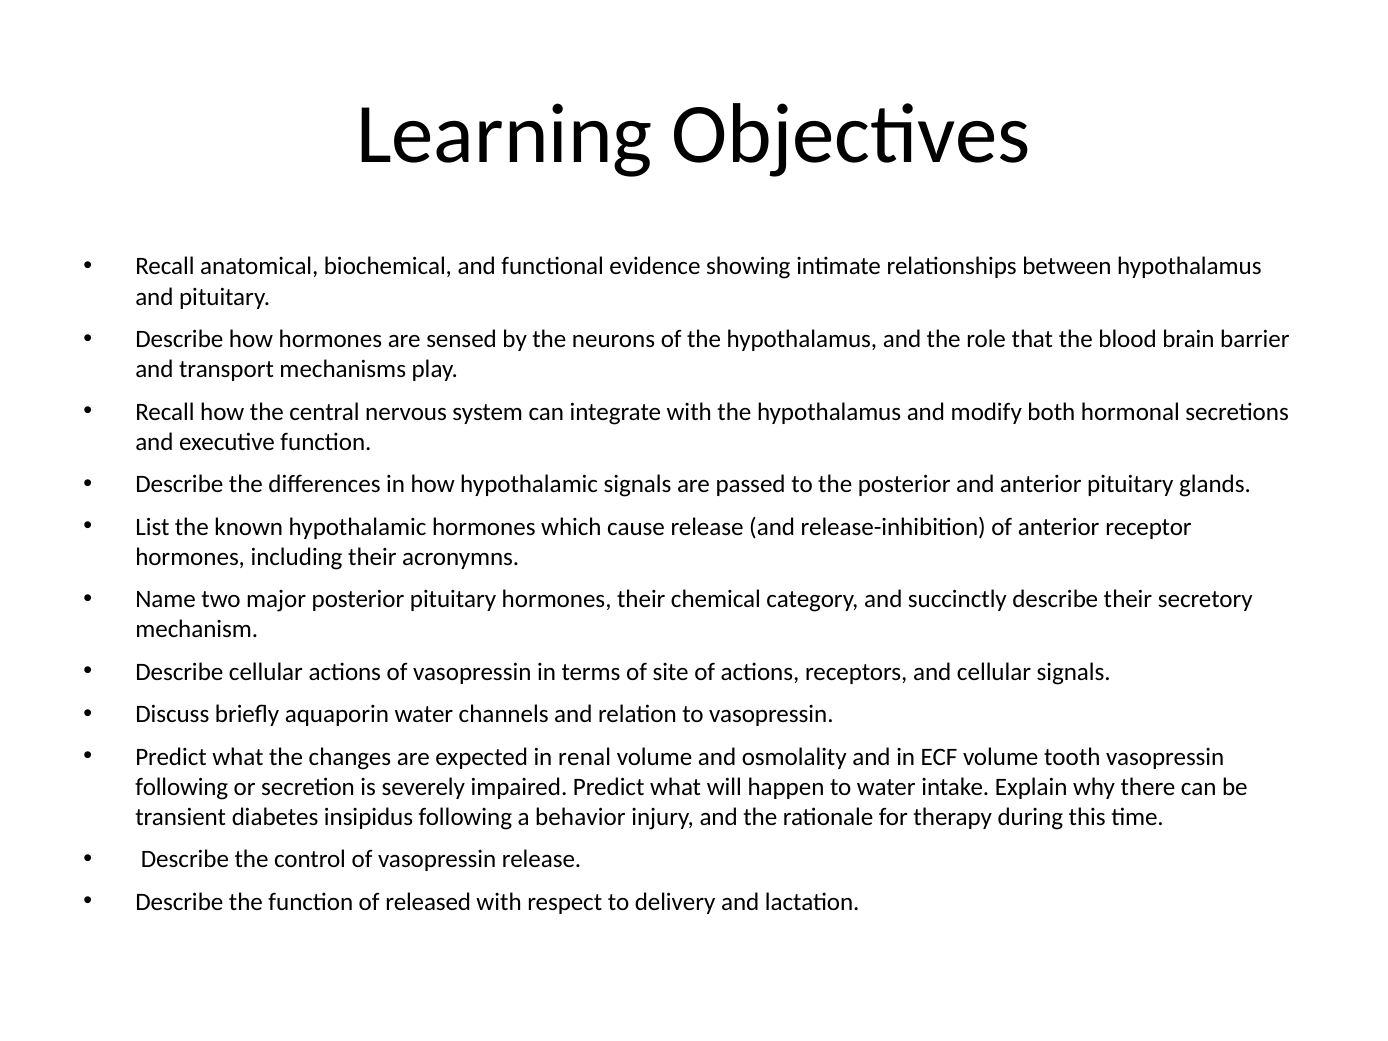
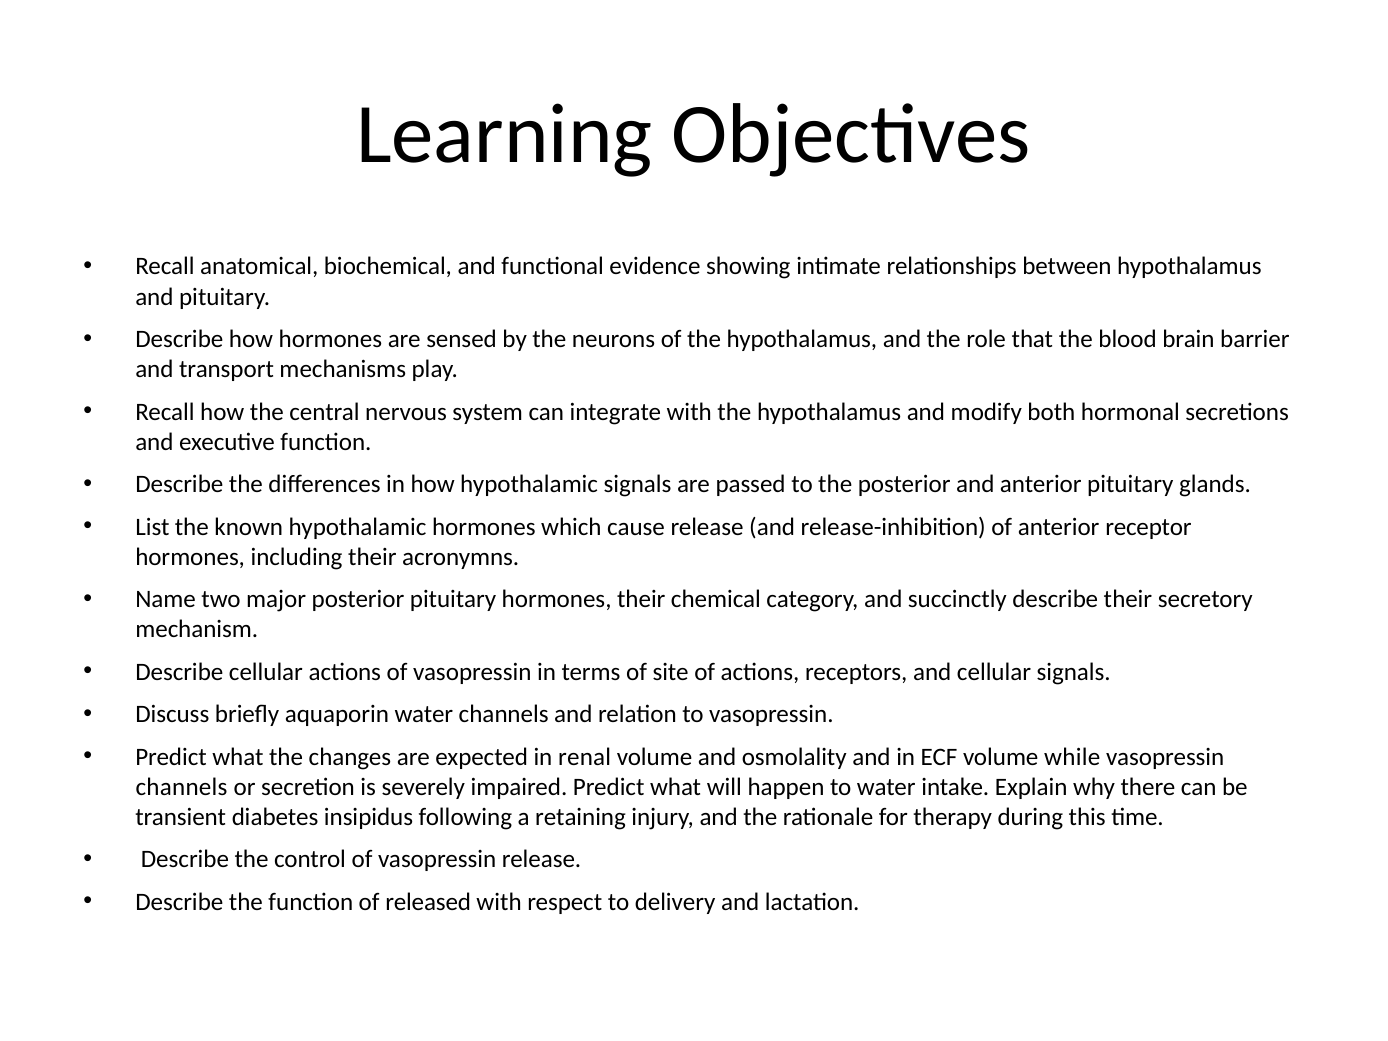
tooth: tooth -> while
following at (182, 787): following -> channels
behavior: behavior -> retaining
